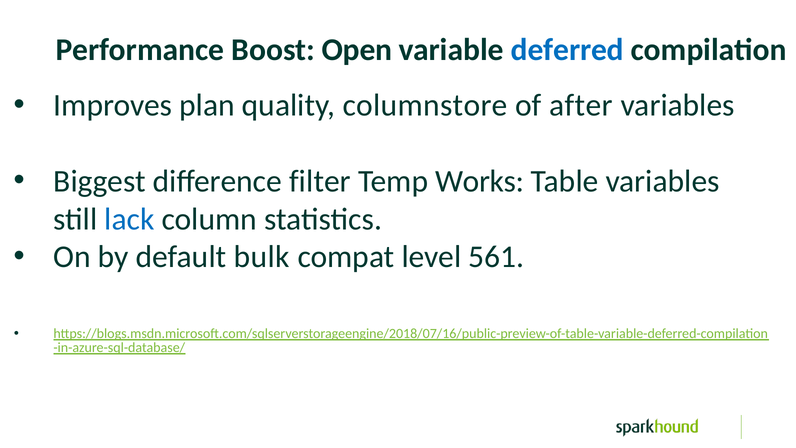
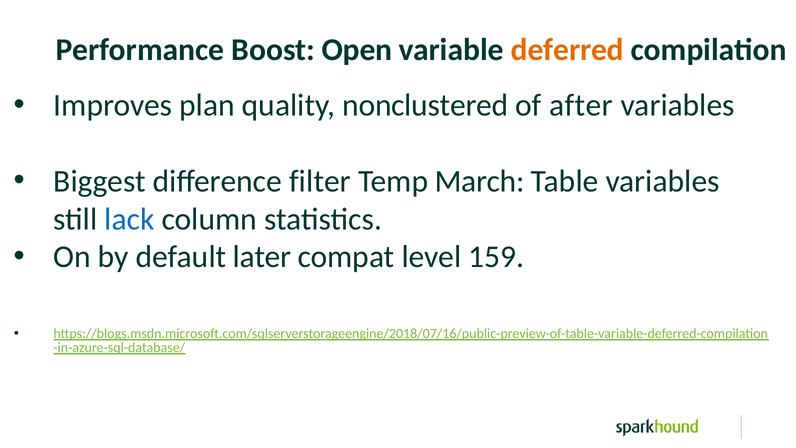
deferred colour: blue -> orange
columnstore: columnstore -> nonclustered
Works: Works -> March
bulk: bulk -> later
561: 561 -> 159
